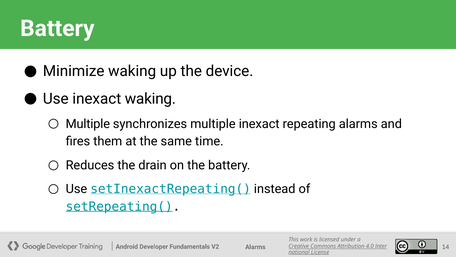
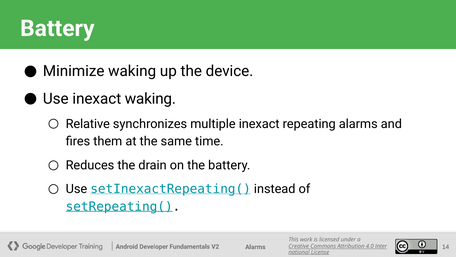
Multiple at (88, 124): Multiple -> Relative
